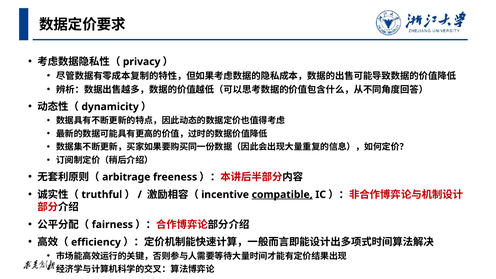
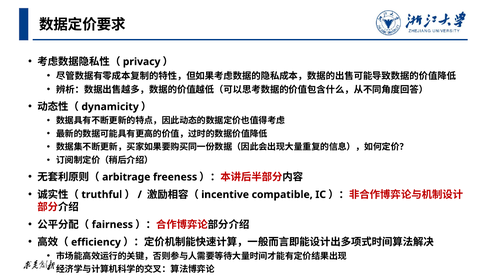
compatible underline: present -> none
